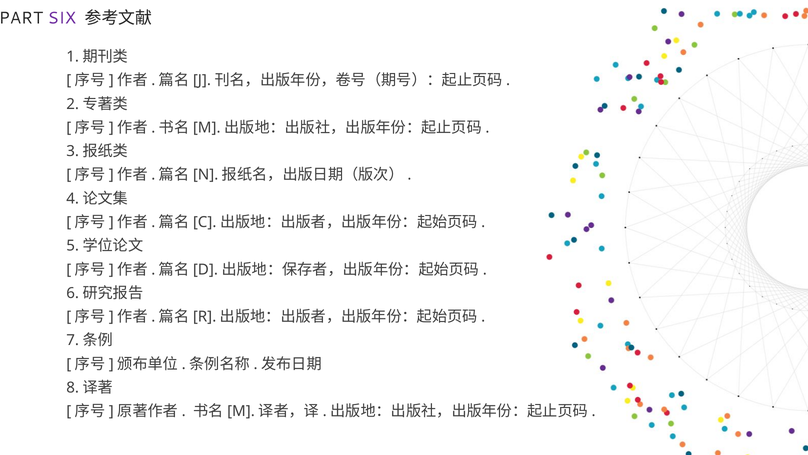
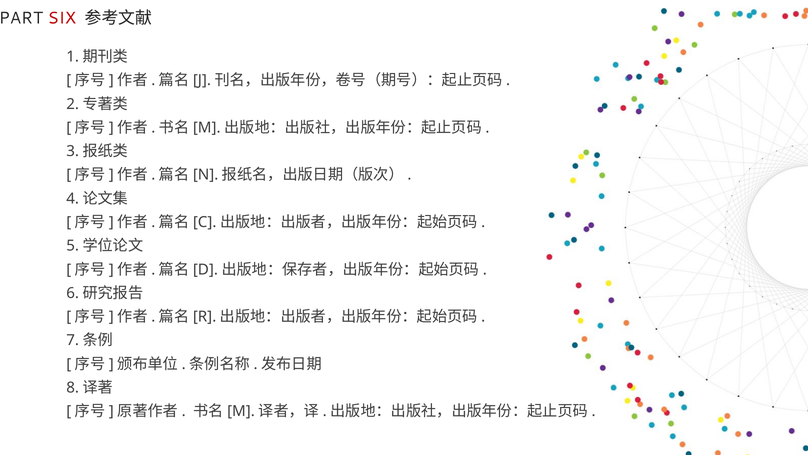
SIX colour: purple -> red
